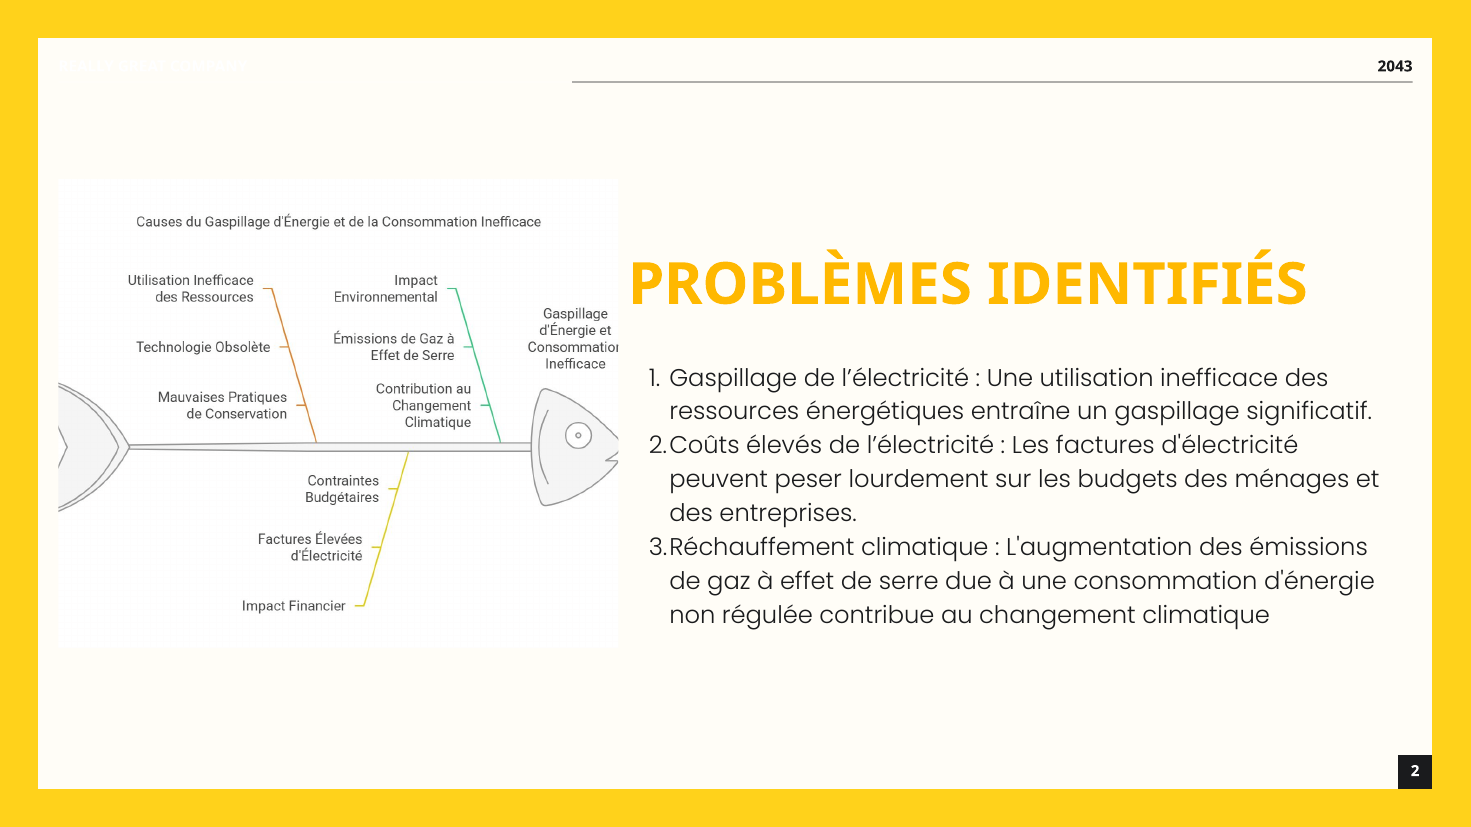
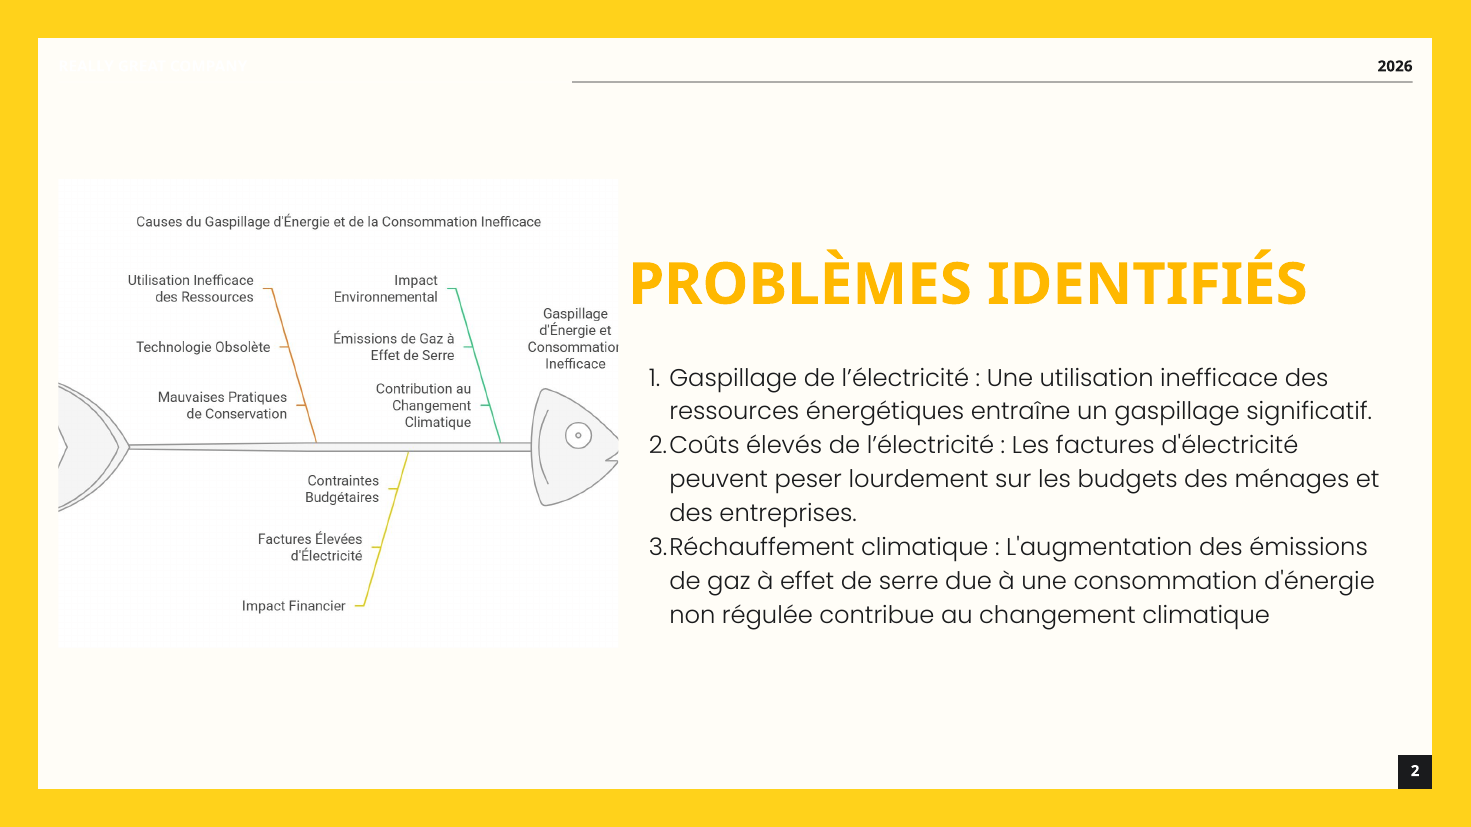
2043: 2043 -> 2026
